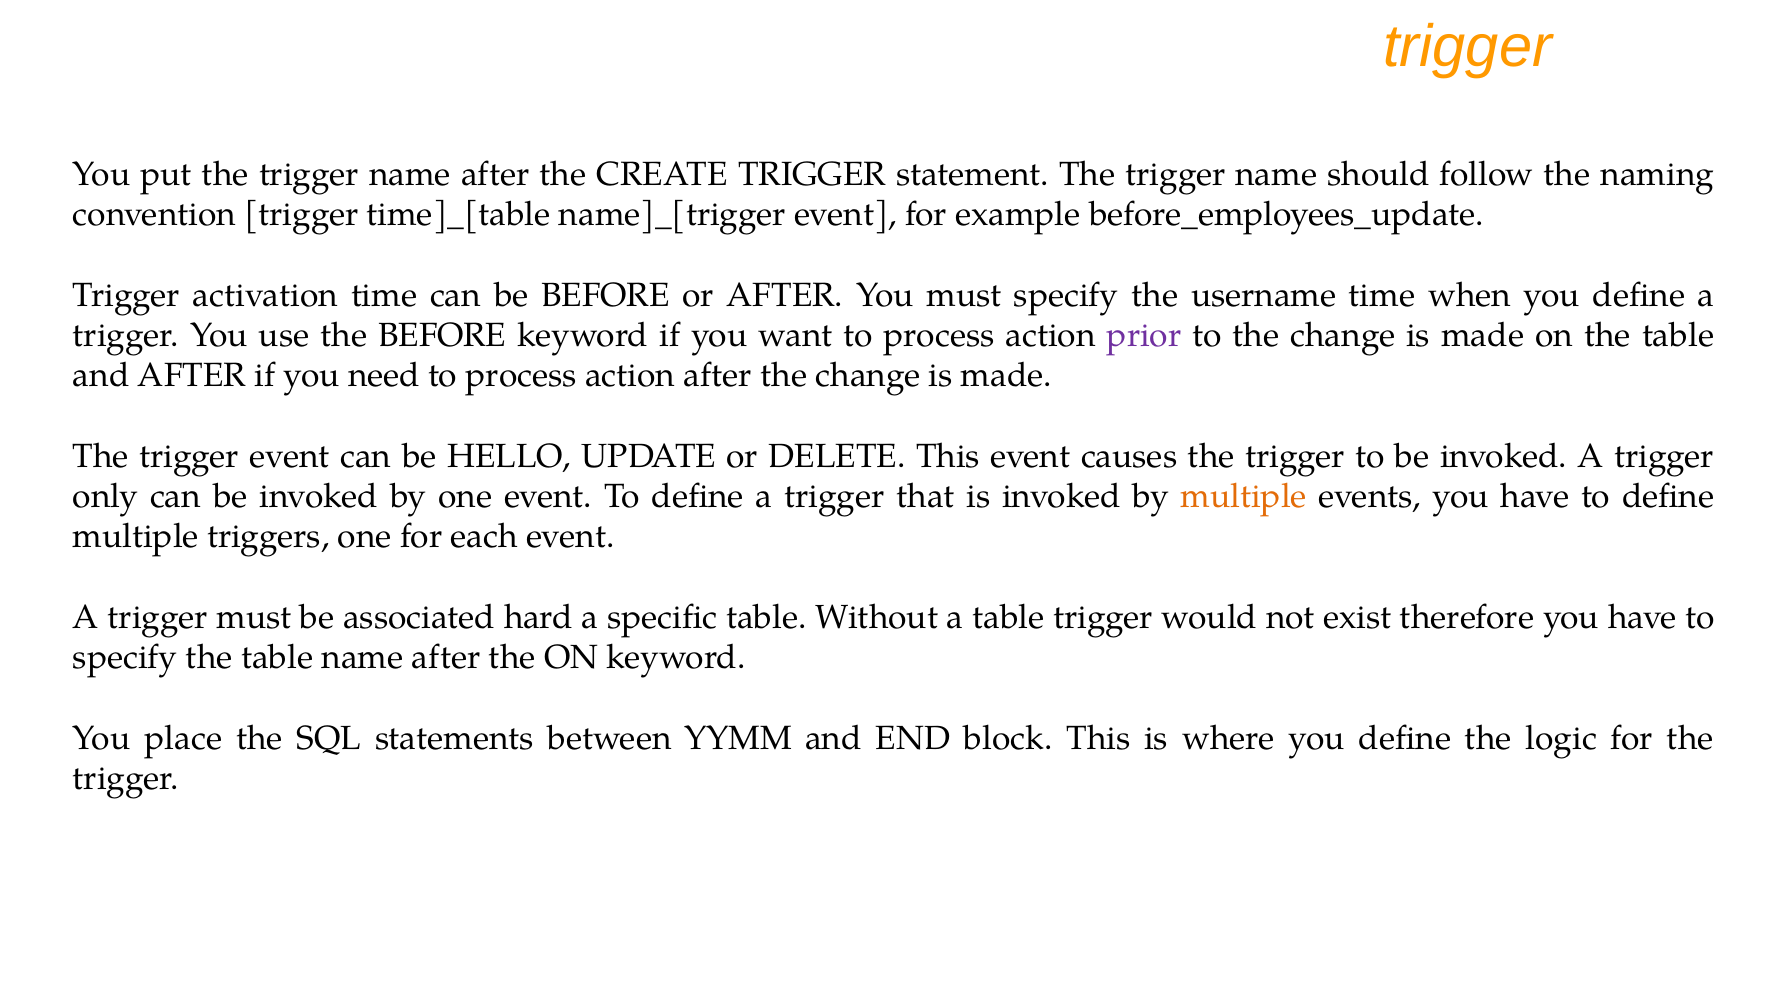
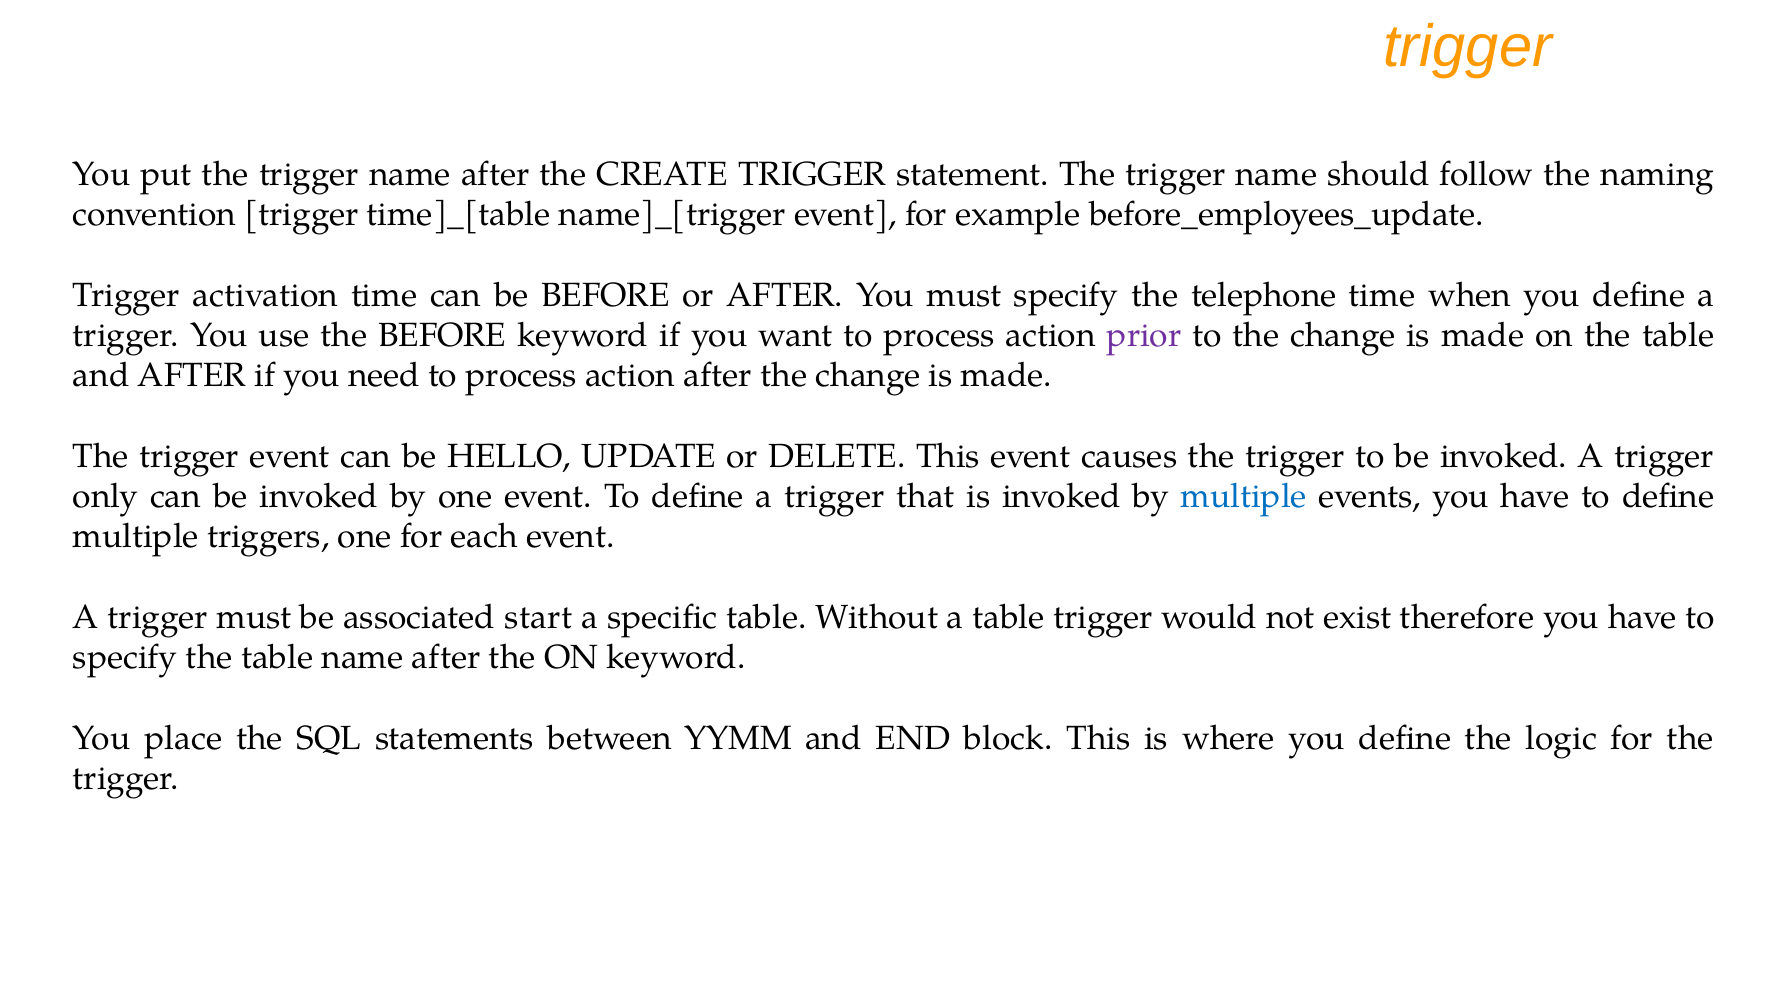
username: username -> telephone
multiple at (1244, 497) colour: orange -> blue
hard: hard -> start
